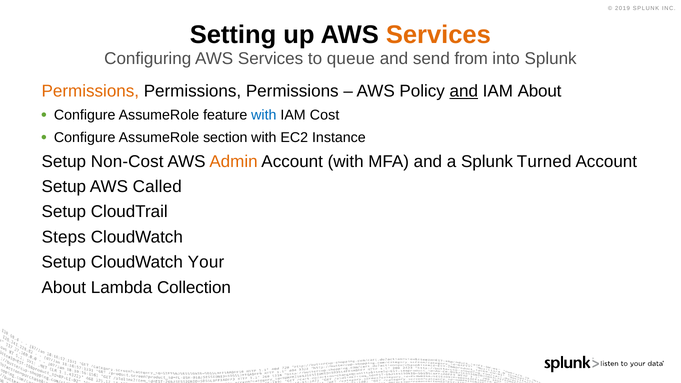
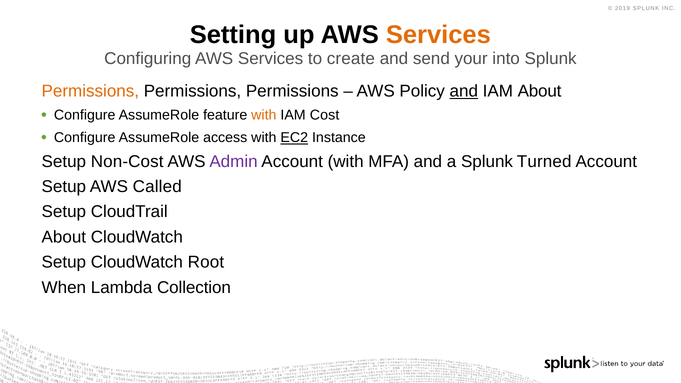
queue: queue -> create
from: from -> your
with at (264, 115) colour: blue -> orange
section: section -> access
EC2 underline: none -> present
Admin colour: orange -> purple
Steps at (64, 237): Steps -> About
Your: Your -> Root
About at (64, 287): About -> When
